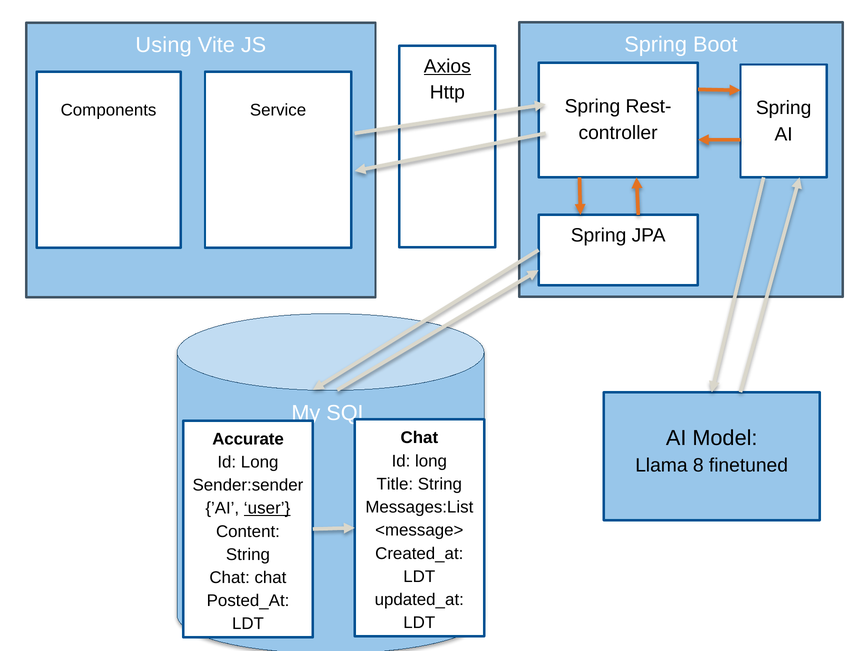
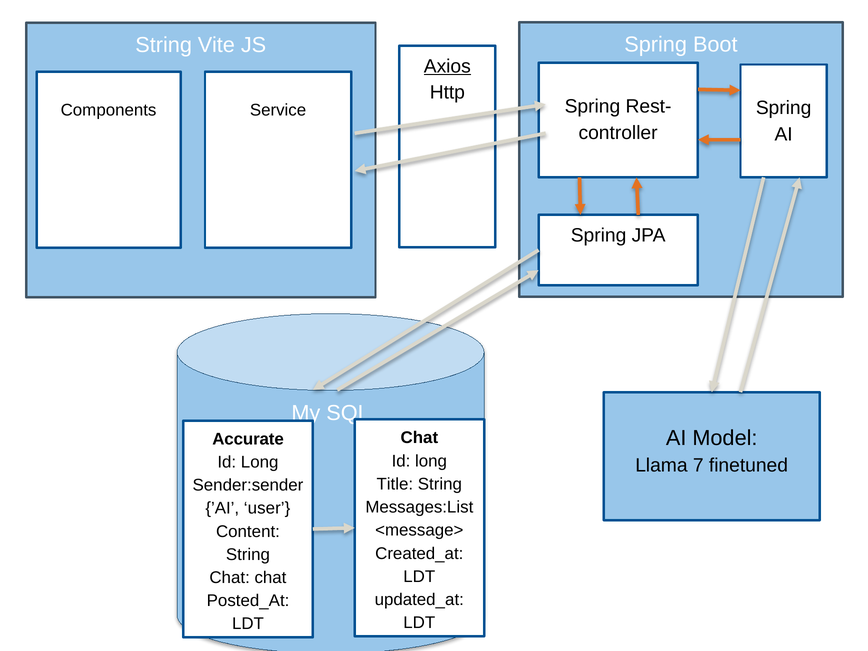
Using at (164, 45): Using -> String
8: 8 -> 7
user underline: present -> none
